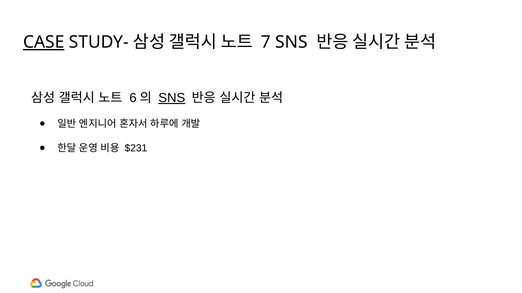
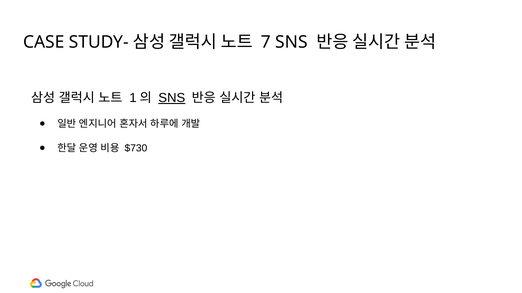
CASE underline: present -> none
6: 6 -> 1
$231: $231 -> $730
